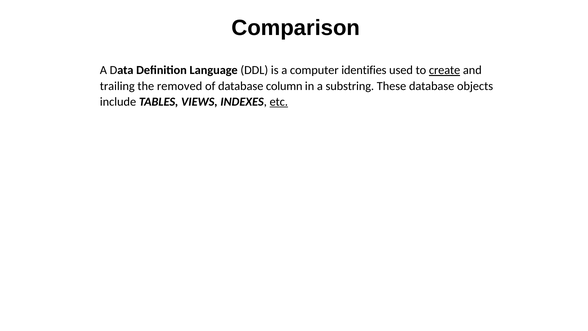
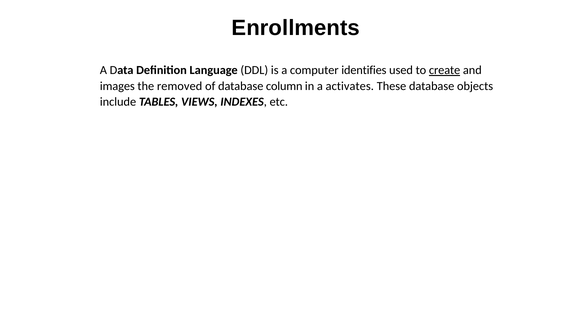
Comparison: Comparison -> Enrollments
trailing: trailing -> images
substring: substring -> activates
etc underline: present -> none
